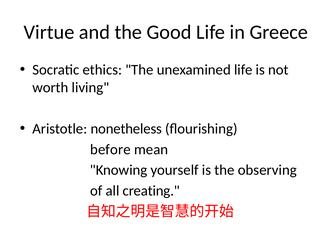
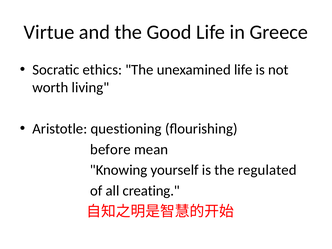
nonetheless: nonetheless -> questioning
observing: observing -> regulated
